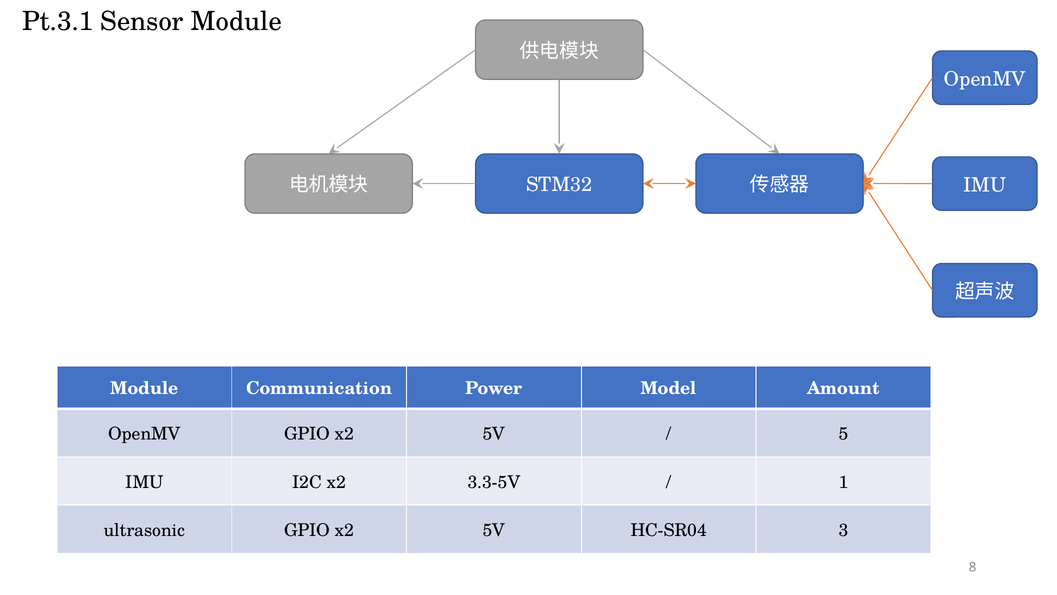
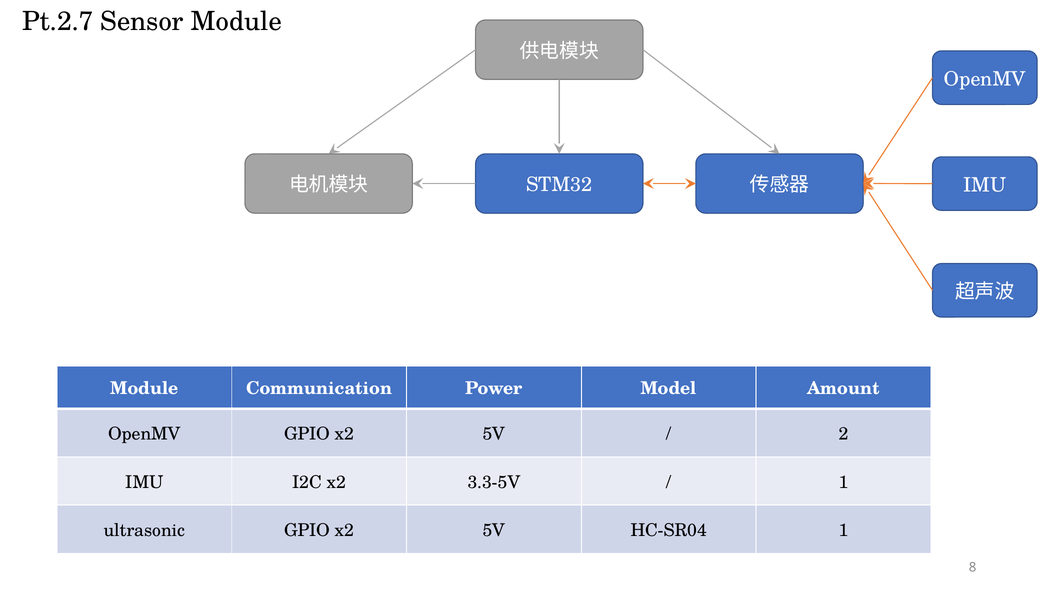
Pt.3.1: Pt.3.1 -> Pt.2.7
5: 5 -> 2
HC-SR04 3: 3 -> 1
